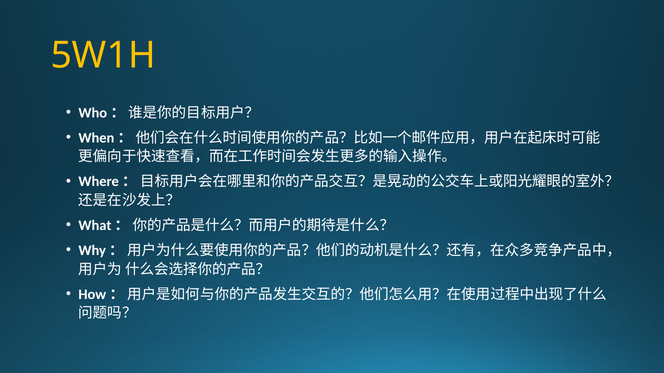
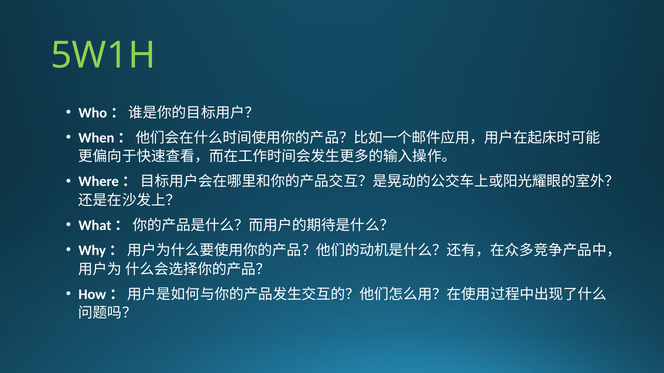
5W1H colour: yellow -> light green
